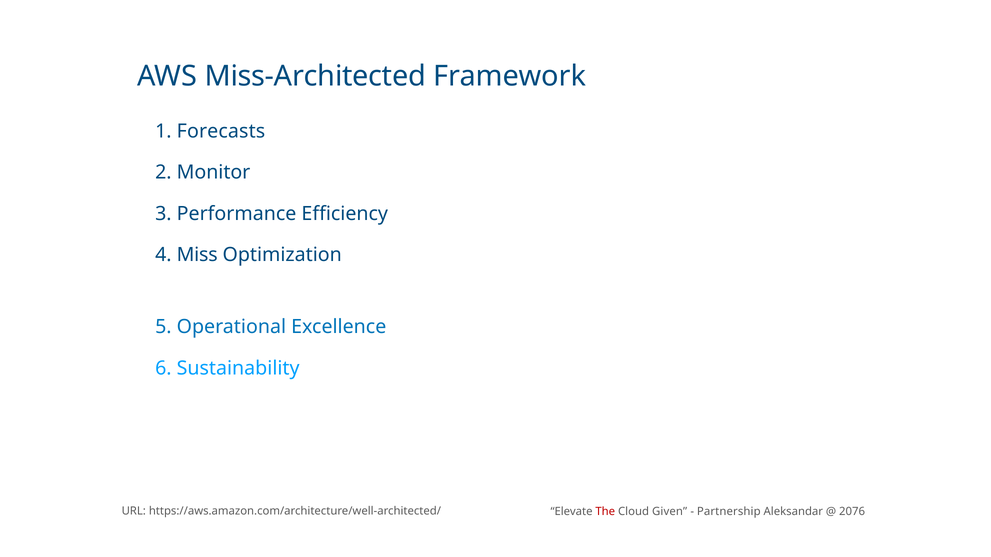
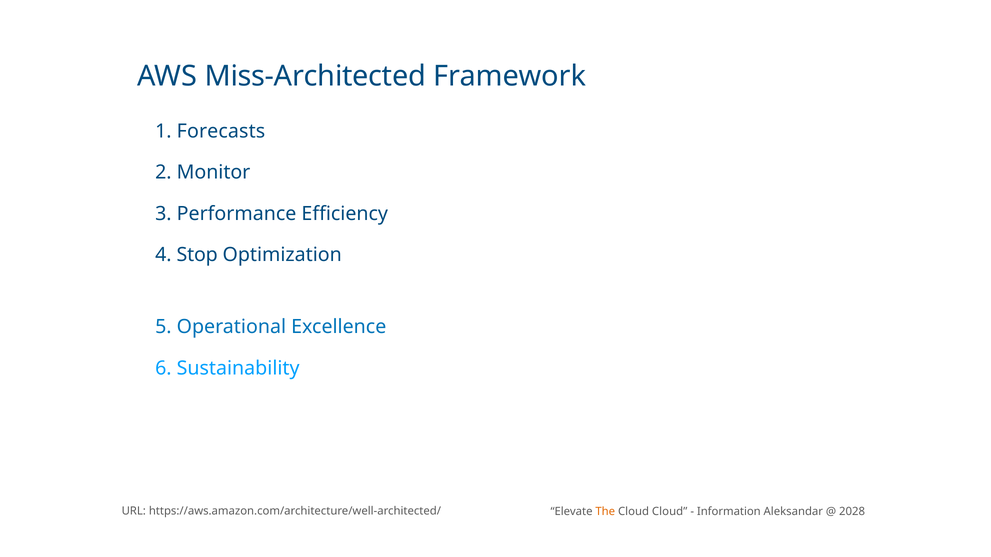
Miss: Miss -> Stop
The colour: red -> orange
Cloud Given: Given -> Cloud
Partnership: Partnership -> Information
2076: 2076 -> 2028
